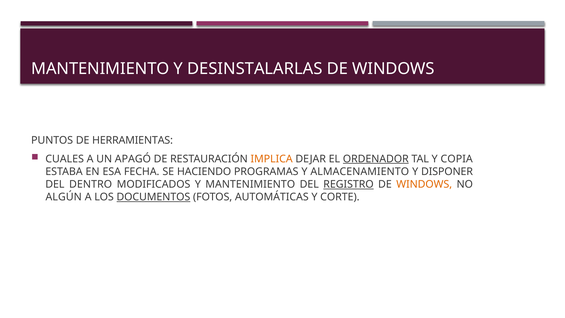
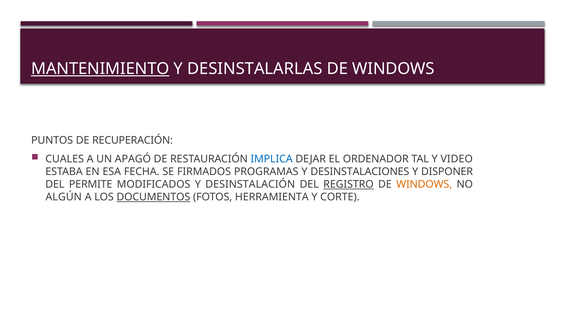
MANTENIMIENTO at (100, 69) underline: none -> present
HERRAMIENTAS: HERRAMIENTAS -> RECUPERACIÓN
IMPLICA colour: orange -> blue
ORDENADOR underline: present -> none
COPIA: COPIA -> VIDEO
HACIENDO: HACIENDO -> FIRMADOS
ALMACENAMIENTO: ALMACENAMIENTO -> DESINSTALACIONES
DENTRO: DENTRO -> PERMITE
Y MANTENIMIENTO: MANTENIMIENTO -> DESINSTALACIÓN
AUTOMÁTICAS: AUTOMÁTICAS -> HERRAMIENTA
